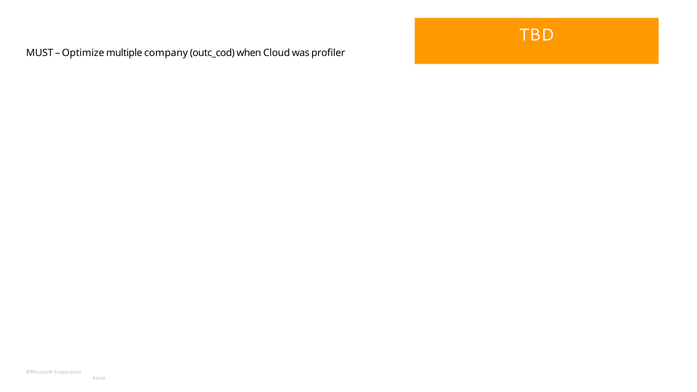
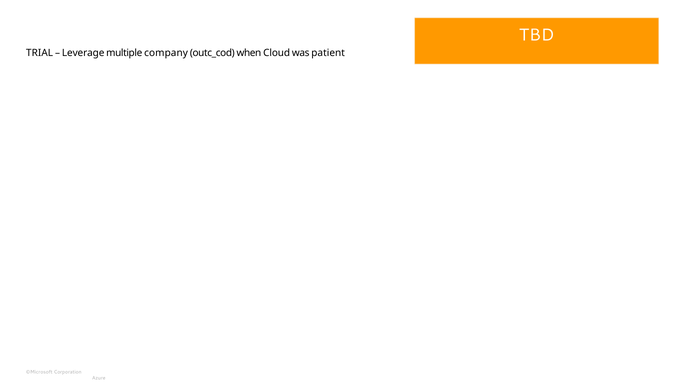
MUST: MUST -> TRIAL
Optimize: Optimize -> Leverage
profiler: profiler -> patient
